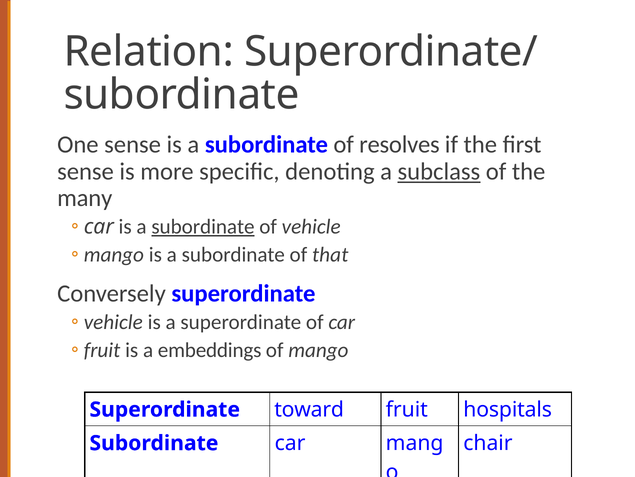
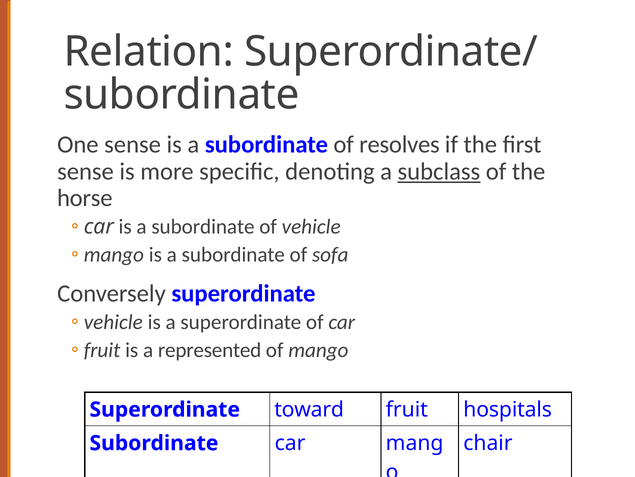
many: many -> horse
subordinate at (203, 226) underline: present -> none
that: that -> sofa
embeddings: embeddings -> represented
